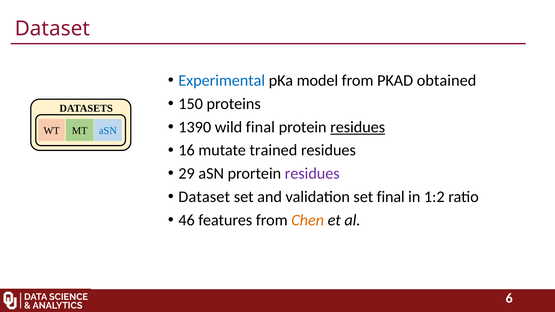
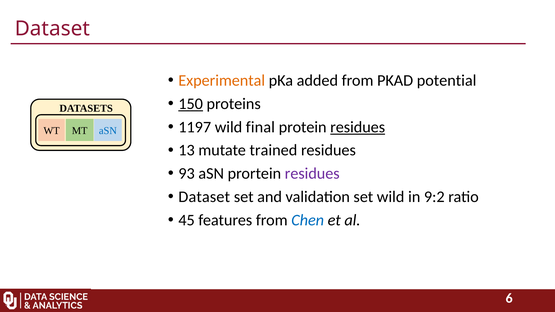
Experimental colour: blue -> orange
model: model -> added
obtained: obtained -> potential
150 underline: none -> present
1390: 1390 -> 1197
16: 16 -> 13
29: 29 -> 93
set final: final -> wild
1:2: 1:2 -> 9:2
46: 46 -> 45
Chen colour: orange -> blue
